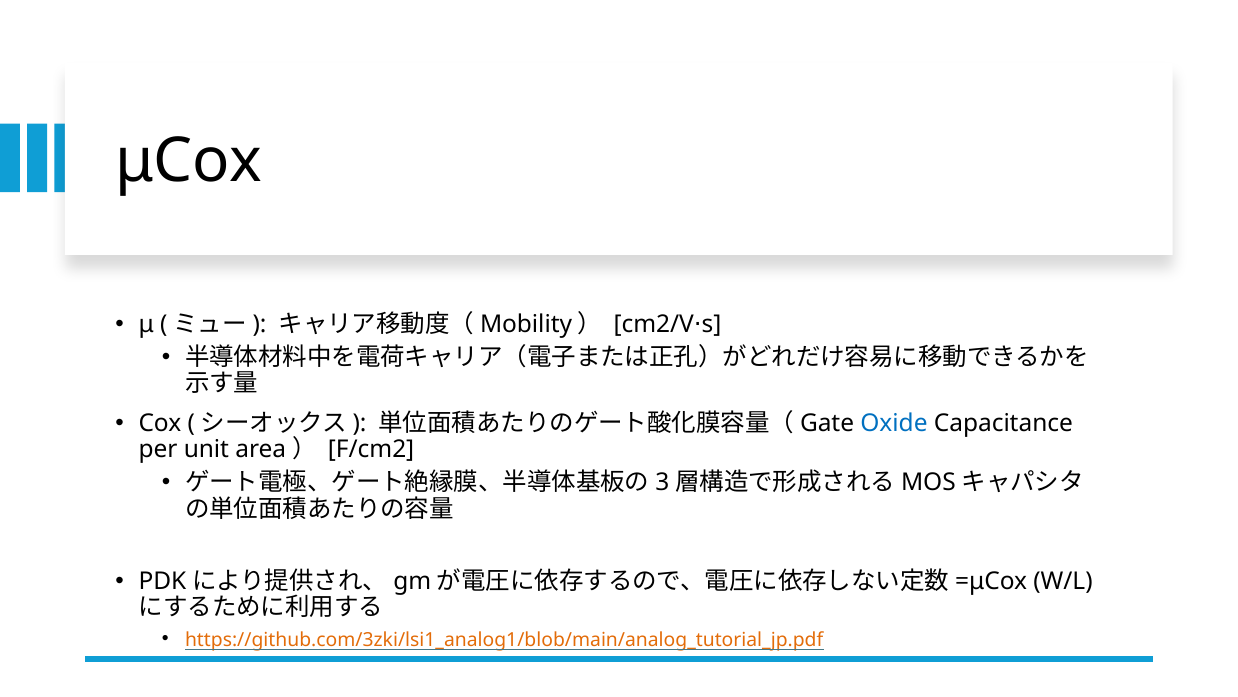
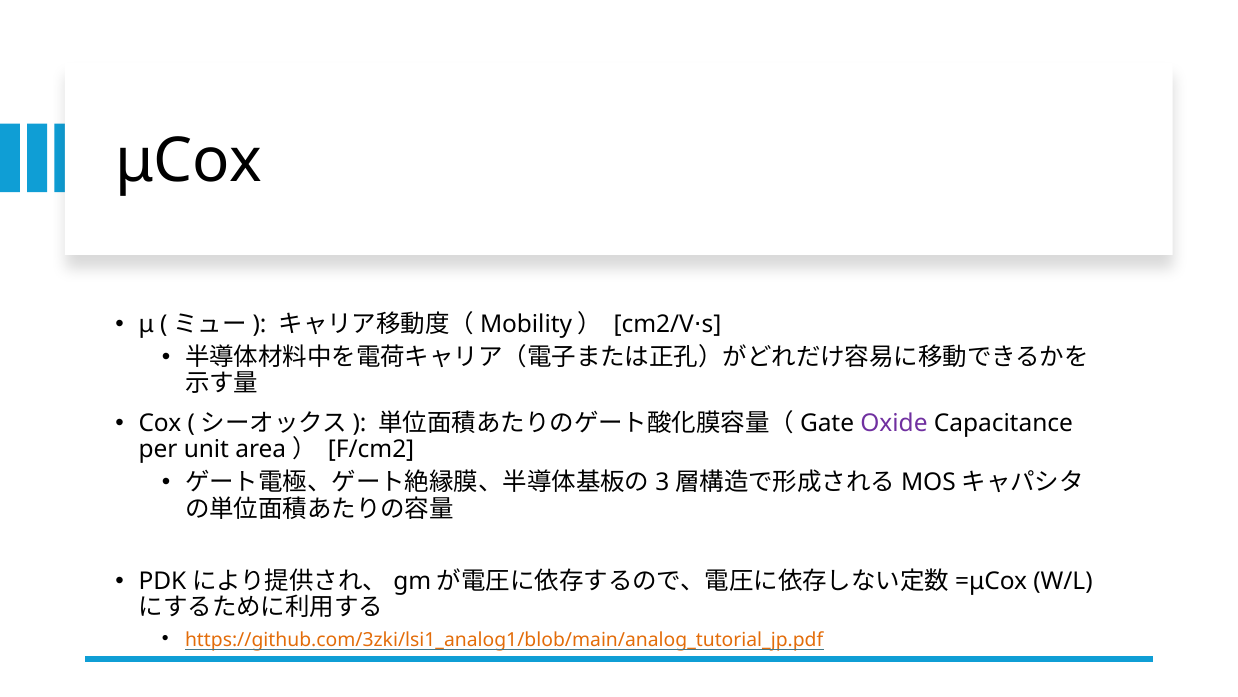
Oxide colour: blue -> purple
